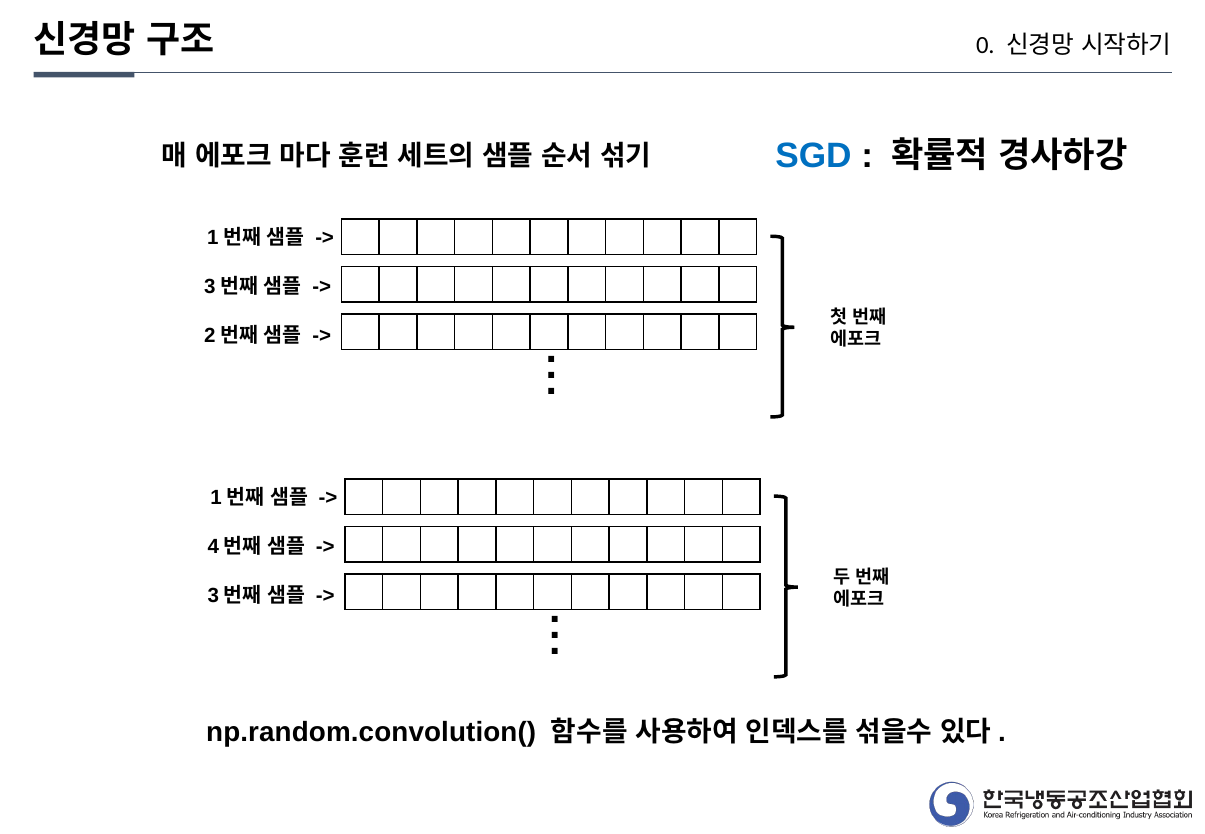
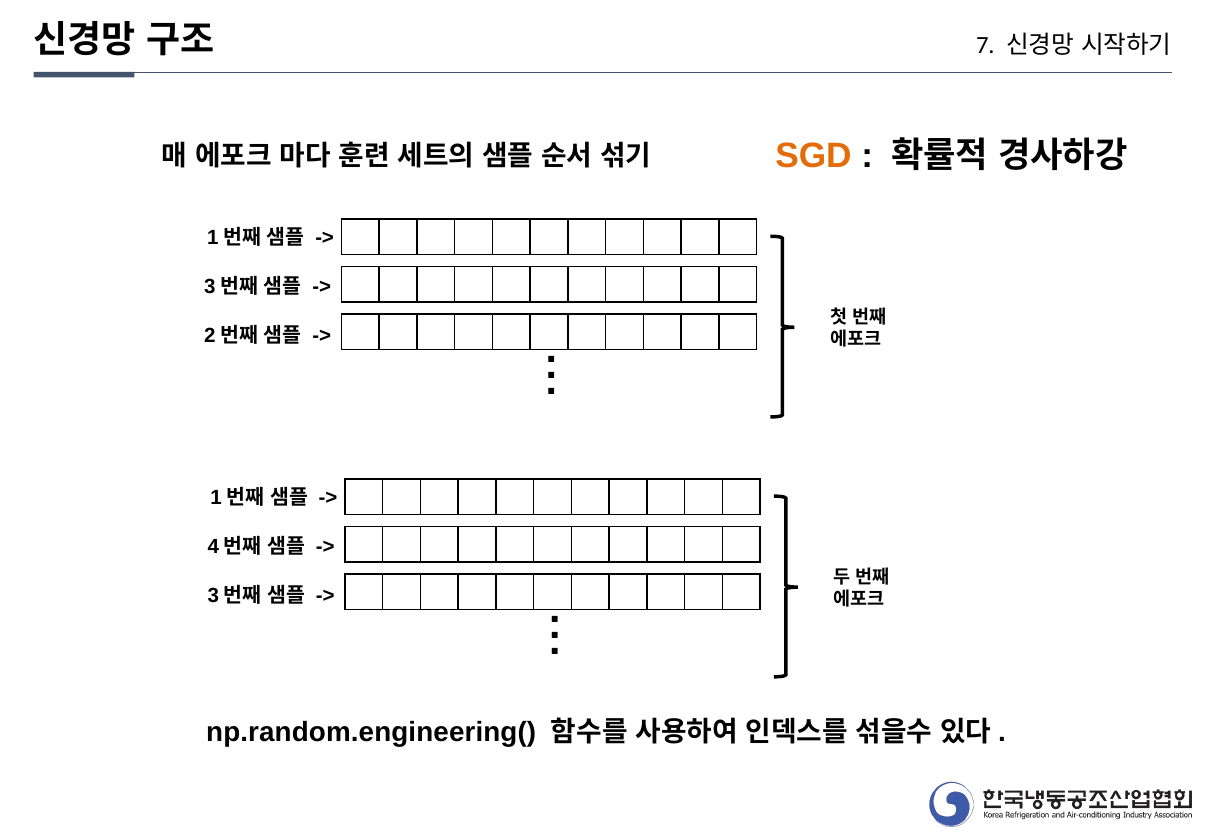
0: 0 -> 7
SGD colour: blue -> orange
np.random.convolution(: np.random.convolution( -> np.random.engineering(
